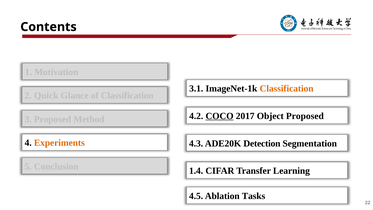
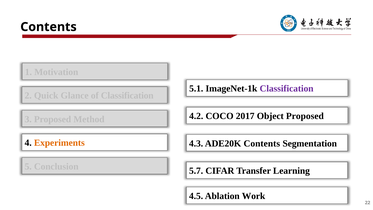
3.1: 3.1 -> 5.1
Classification at (287, 89) colour: orange -> purple
COCO underline: present -> none
ADE20K Detection: Detection -> Contents
1.4: 1.4 -> 5.7
Tasks: Tasks -> Work
